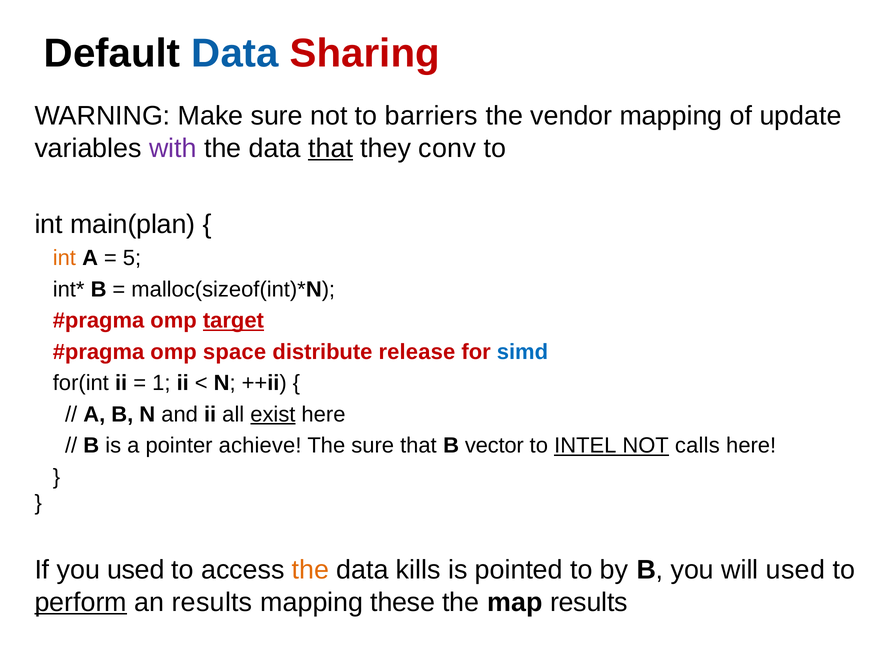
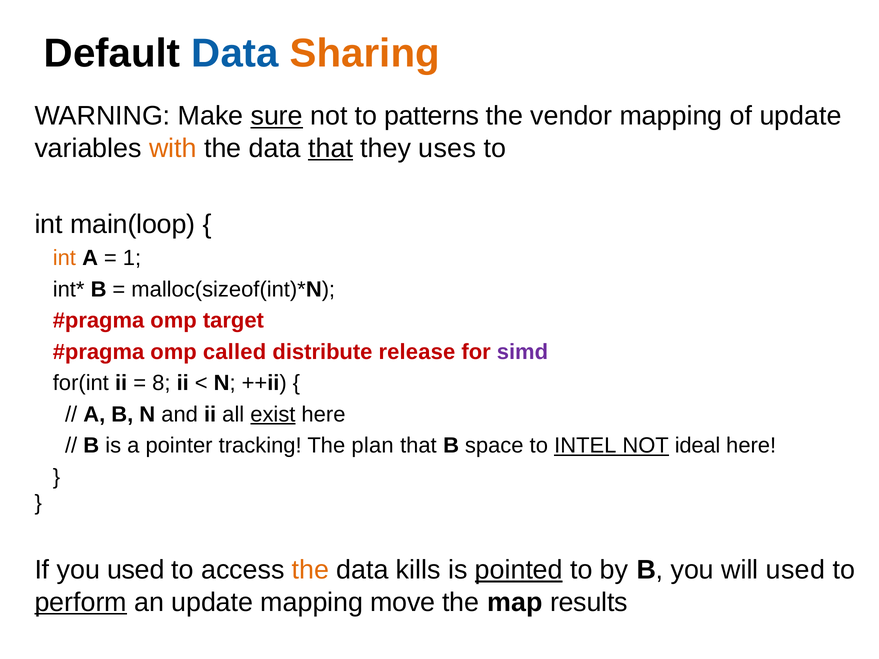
Sharing colour: red -> orange
sure at (277, 116) underline: none -> present
barriers: barriers -> patterns
with colour: purple -> orange
conv: conv -> uses
main(plan: main(plan -> main(loop
5: 5 -> 1
target underline: present -> none
space: space -> called
simd colour: blue -> purple
1: 1 -> 8
achieve: achieve -> tracking
The sure: sure -> plan
vector: vector -> space
calls: calls -> ideal
pointed underline: none -> present
an results: results -> update
these: these -> move
